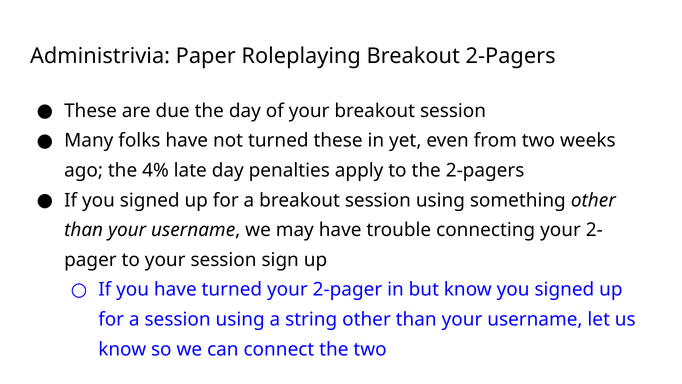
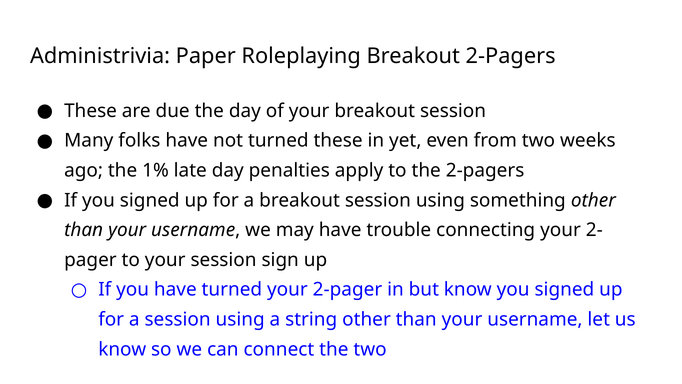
4%: 4% -> 1%
